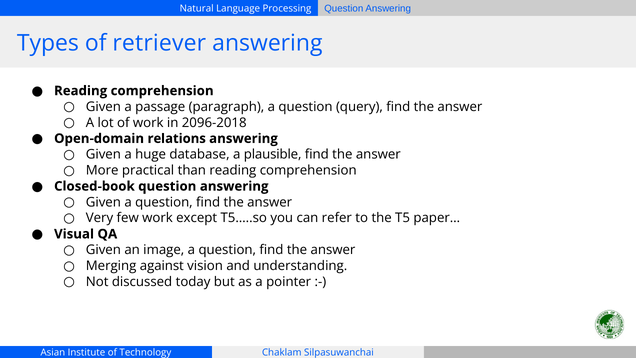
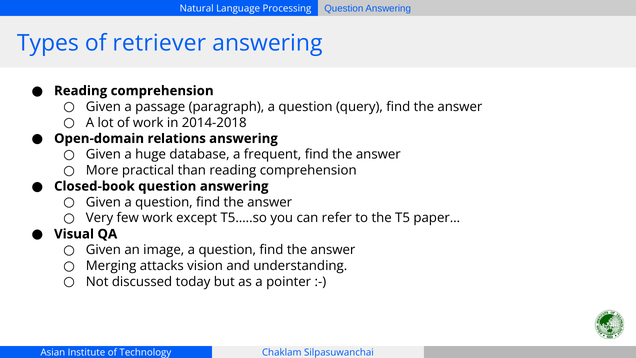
2096-2018: 2096-2018 -> 2014-2018
plausible: plausible -> frequent
against: against -> attacks
